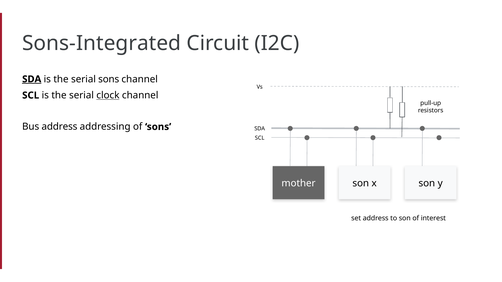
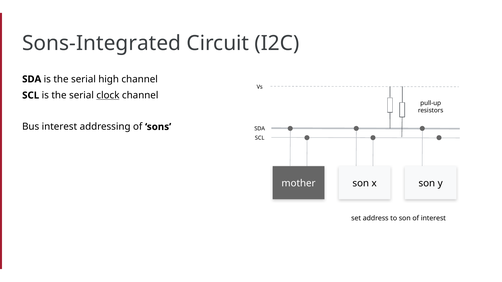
SDA at (32, 79) underline: present -> none
serial sons: sons -> high
Bus address: address -> interest
